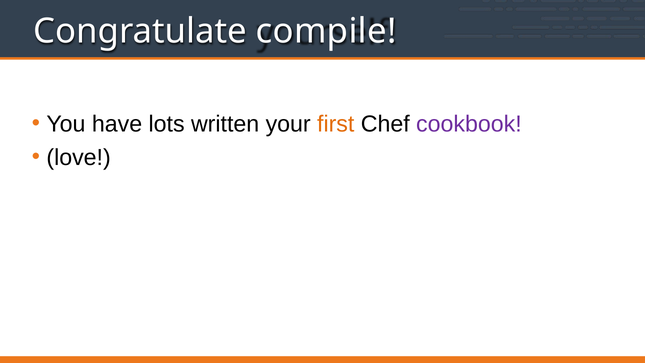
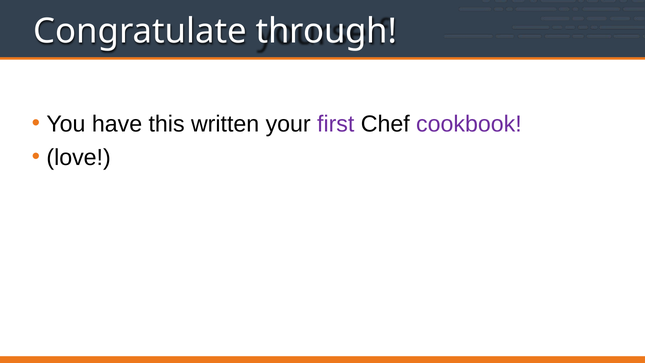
compile: compile -> through
lots: lots -> this
first colour: orange -> purple
